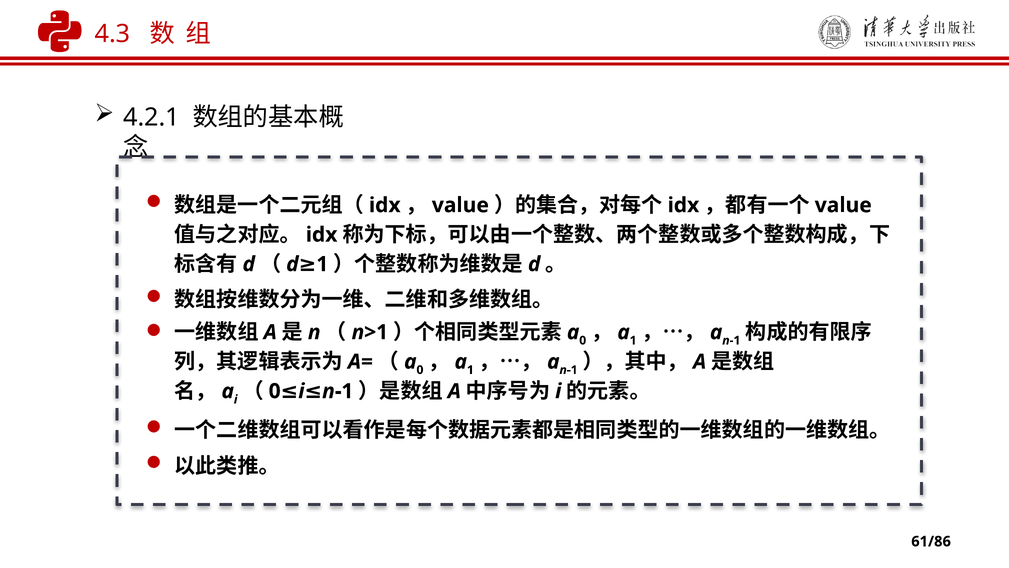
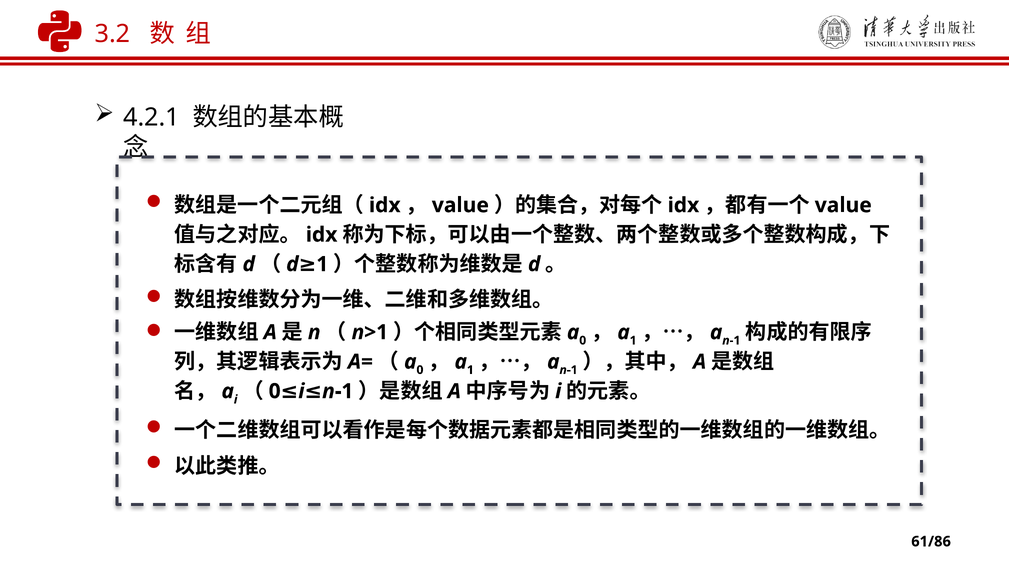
4.3: 4.3 -> 3.2
